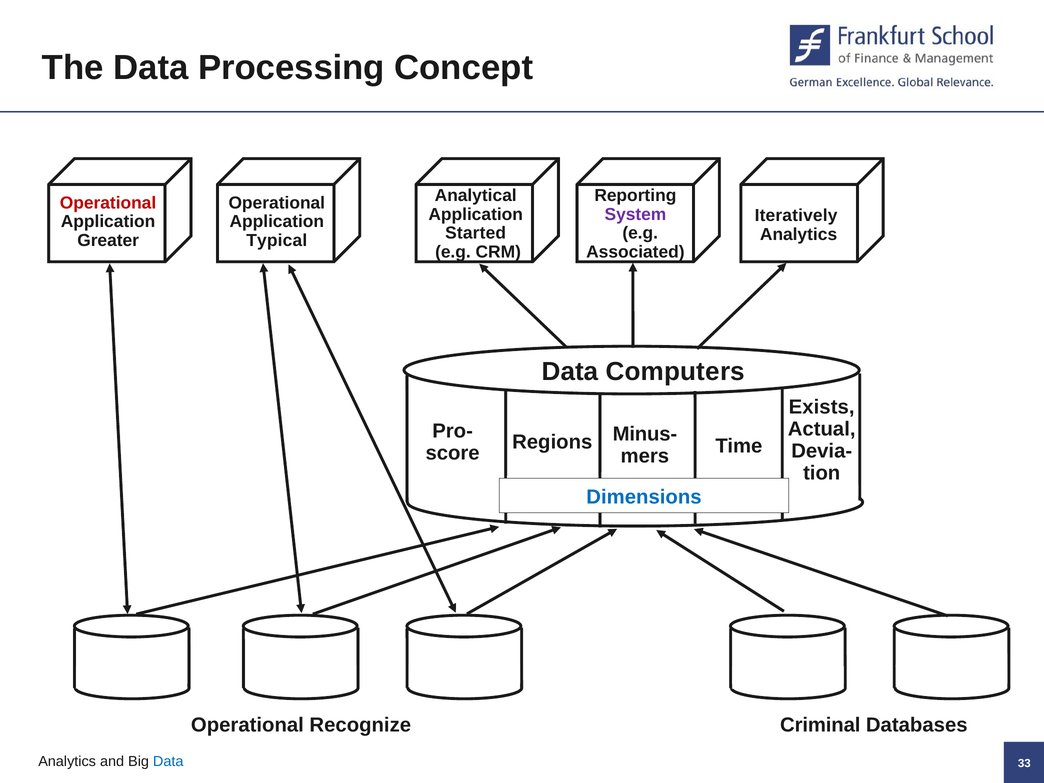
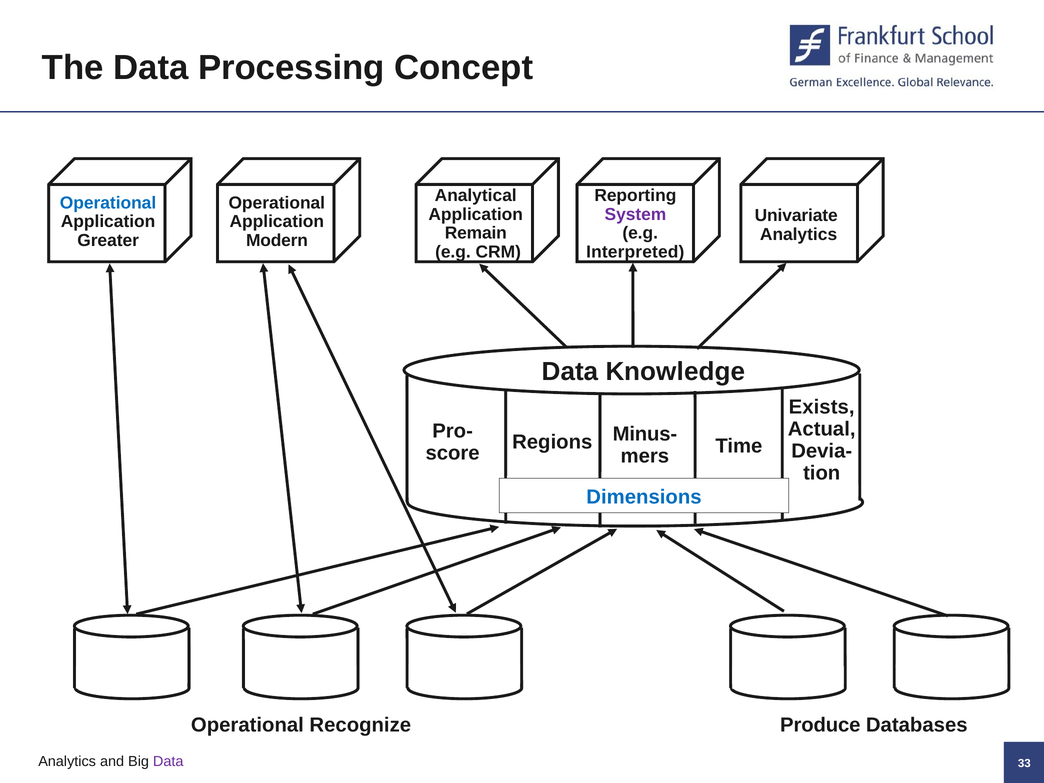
Operational at (108, 203) colour: red -> blue
Iteratively: Iteratively -> Univariate
Started: Started -> Remain
Typical: Typical -> Modern
Associated: Associated -> Interpreted
Computers: Computers -> Knowledge
Criminal: Criminal -> Produce
Data at (168, 761) colour: blue -> purple
